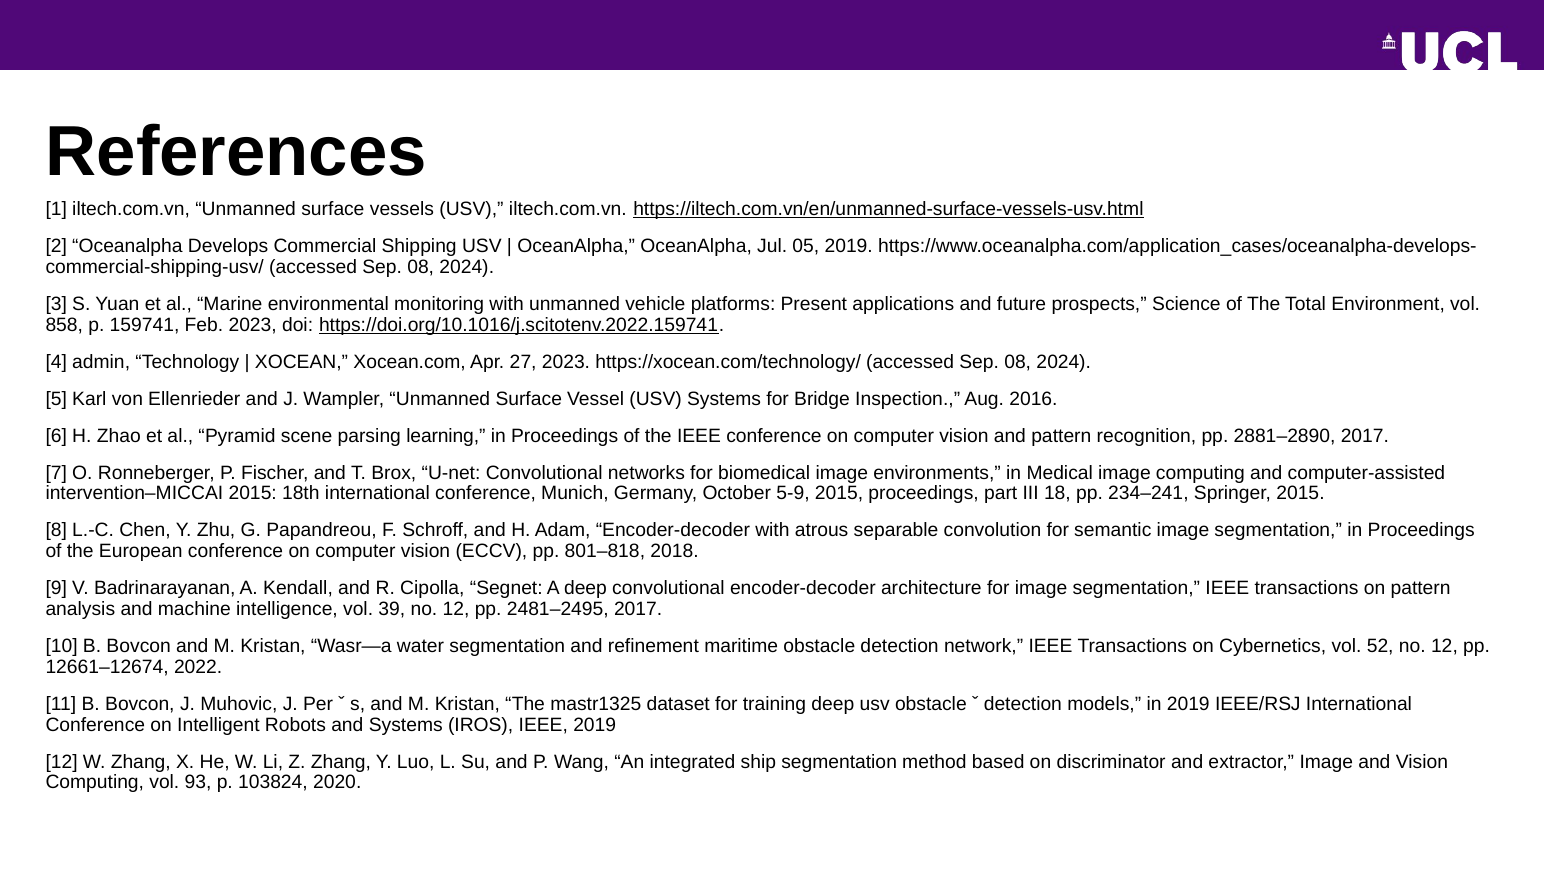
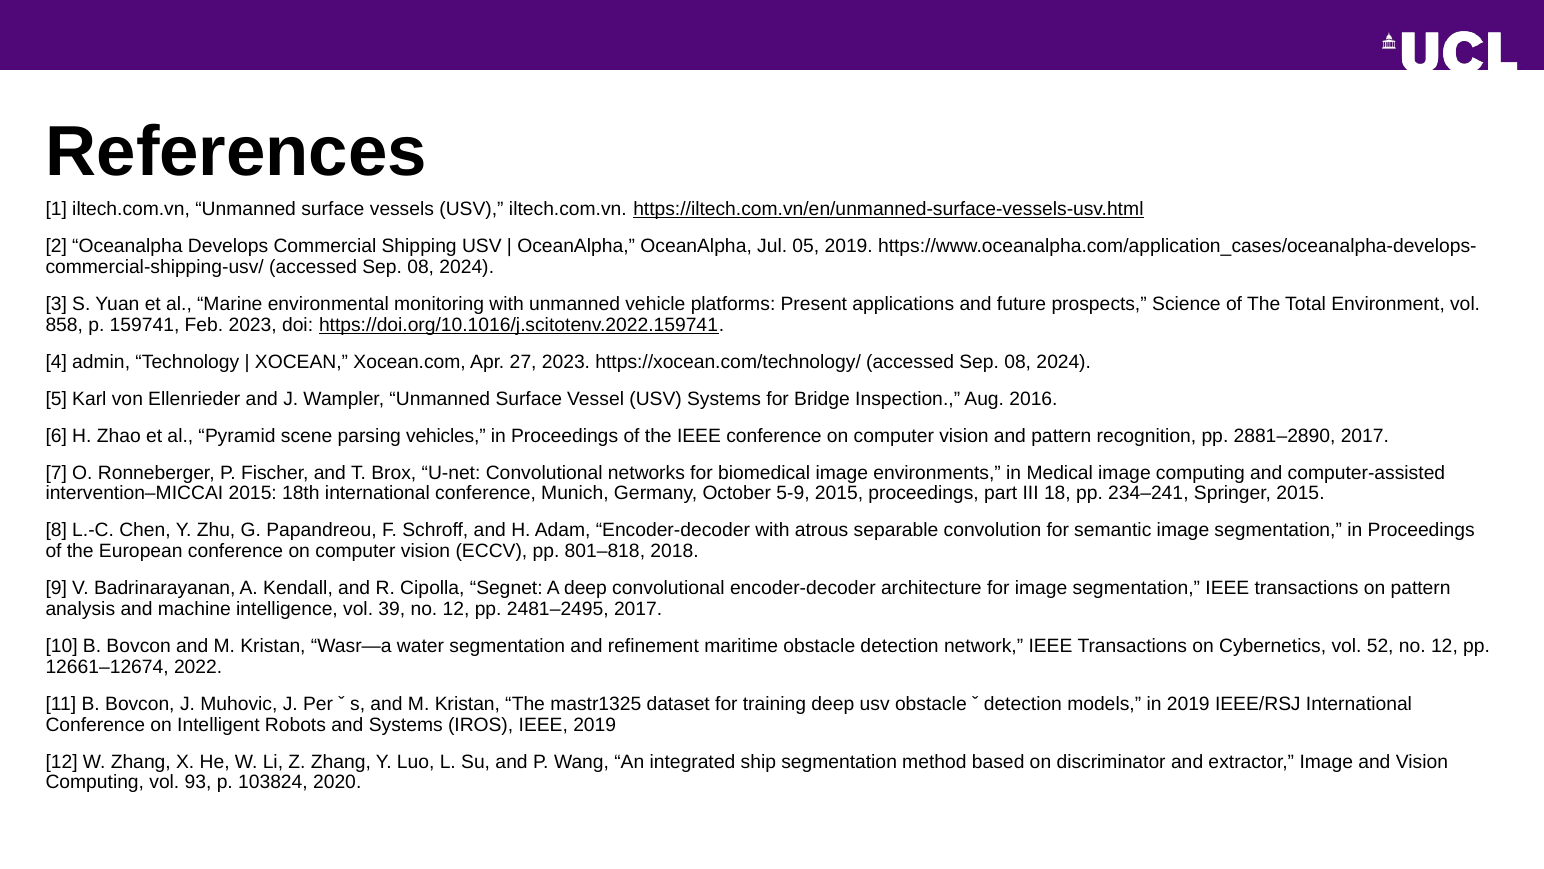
learning: learning -> vehicles
